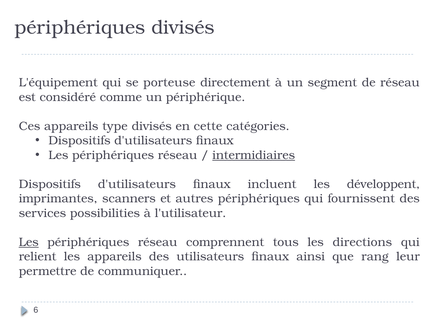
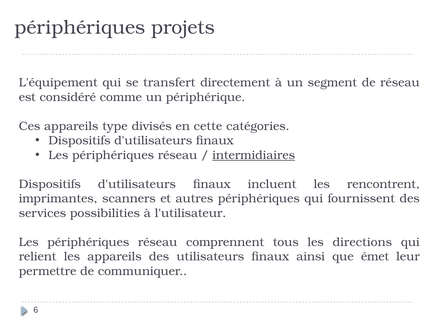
périphériques divisés: divisés -> projets
porteuse: porteuse -> transfert
développent: développent -> rencontrent
Les at (29, 242) underline: present -> none
rang: rang -> émet
